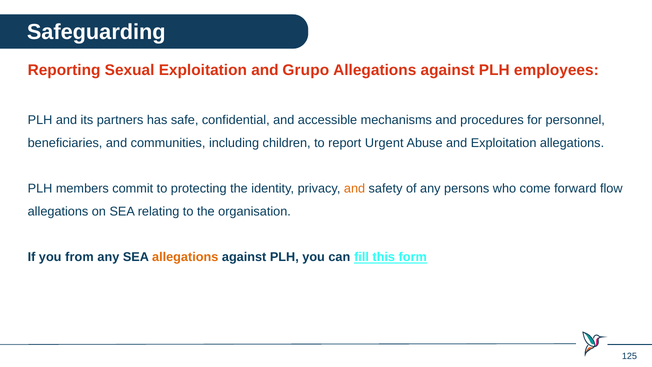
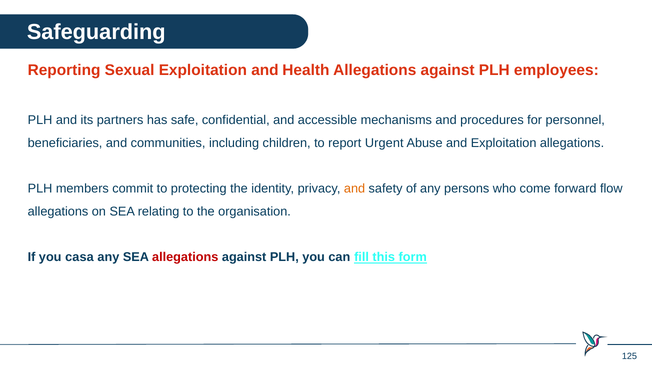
Grupo: Grupo -> Health
from: from -> casa
allegations at (185, 257) colour: orange -> red
